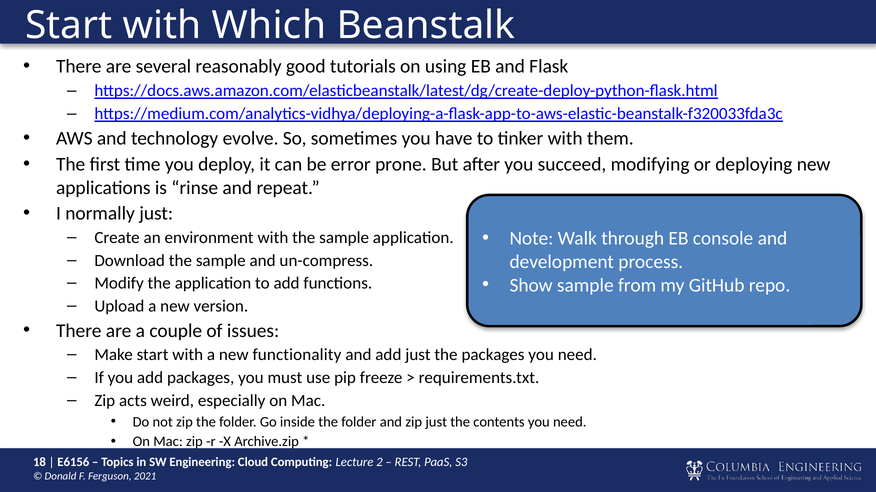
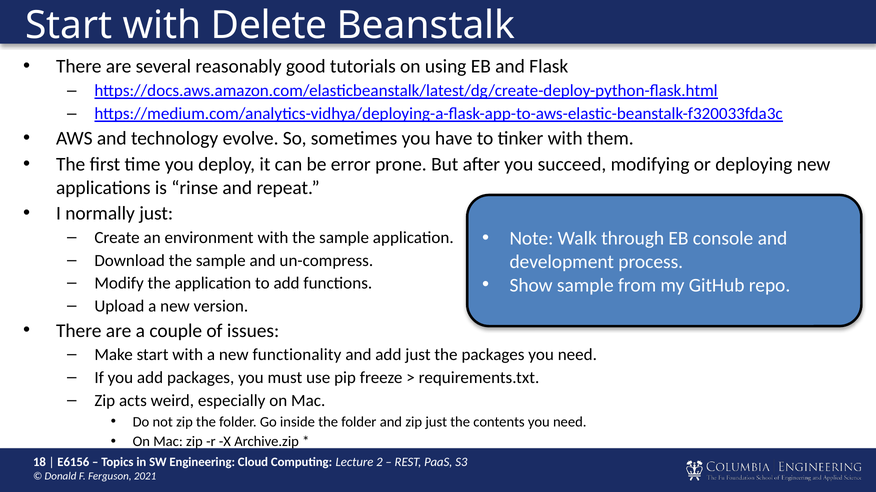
Which: Which -> Delete
